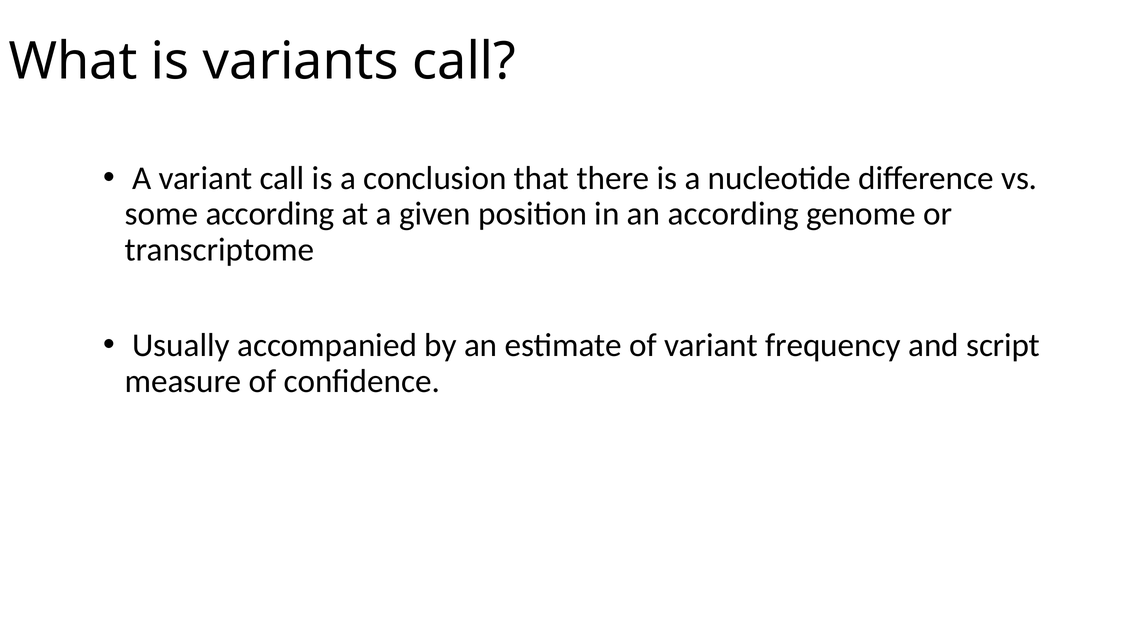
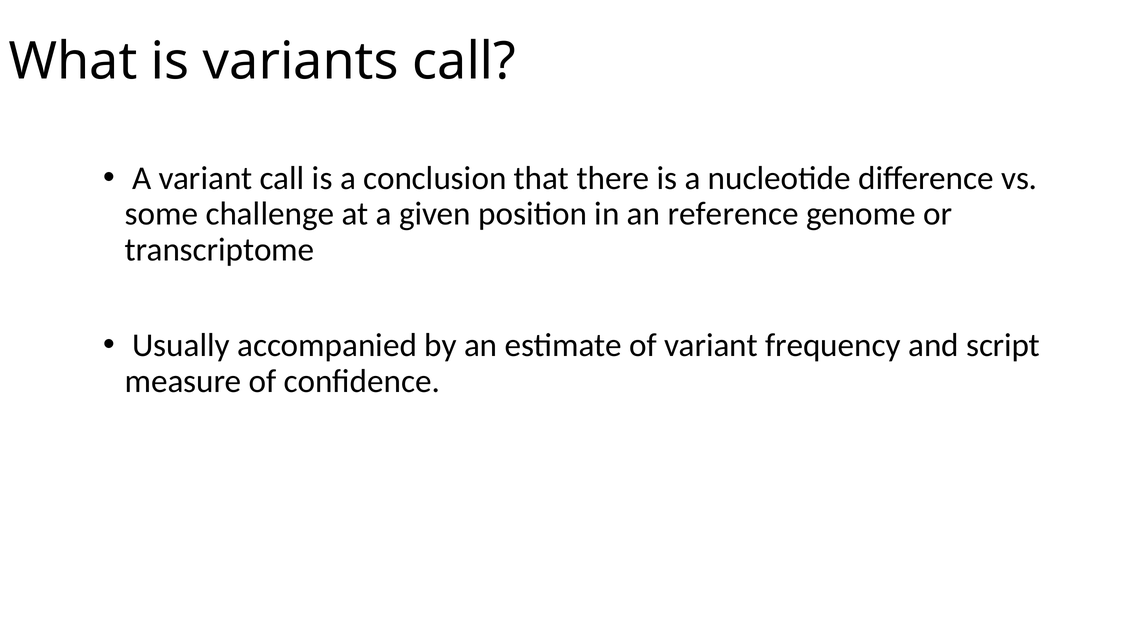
some according: according -> challenge
an according: according -> reference
